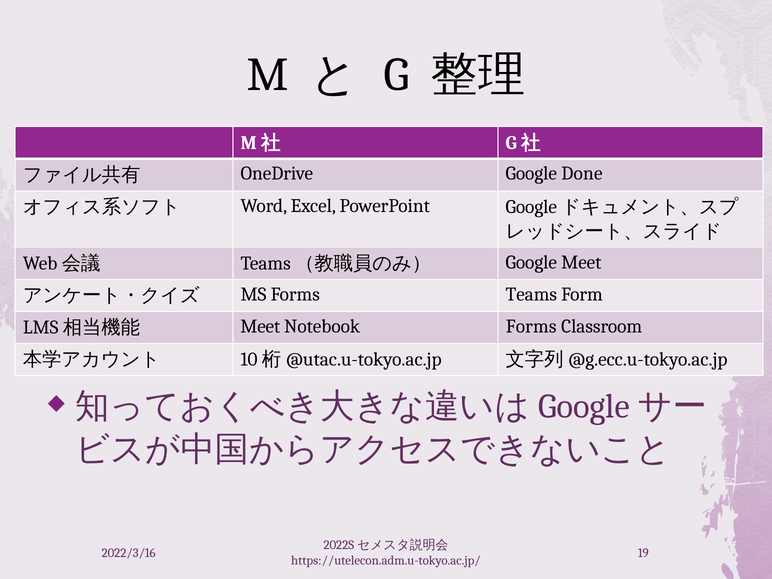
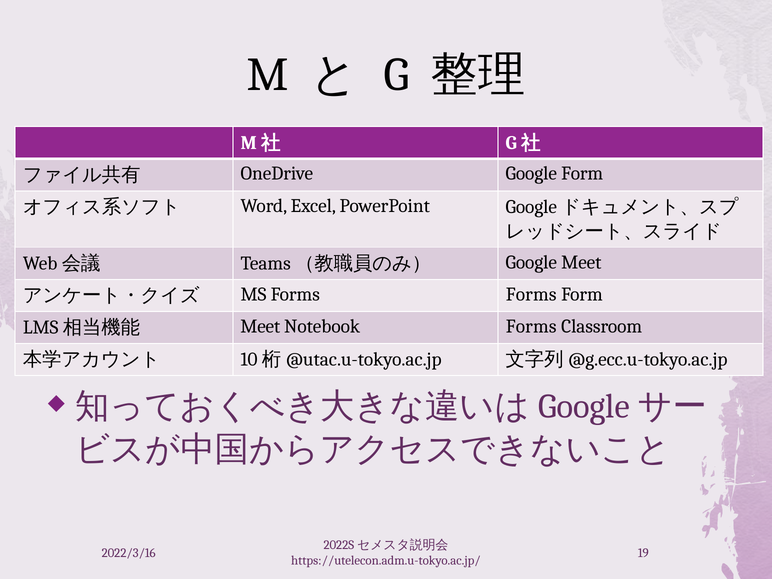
Google Done: Done -> Form
Forms Teams: Teams -> Forms
